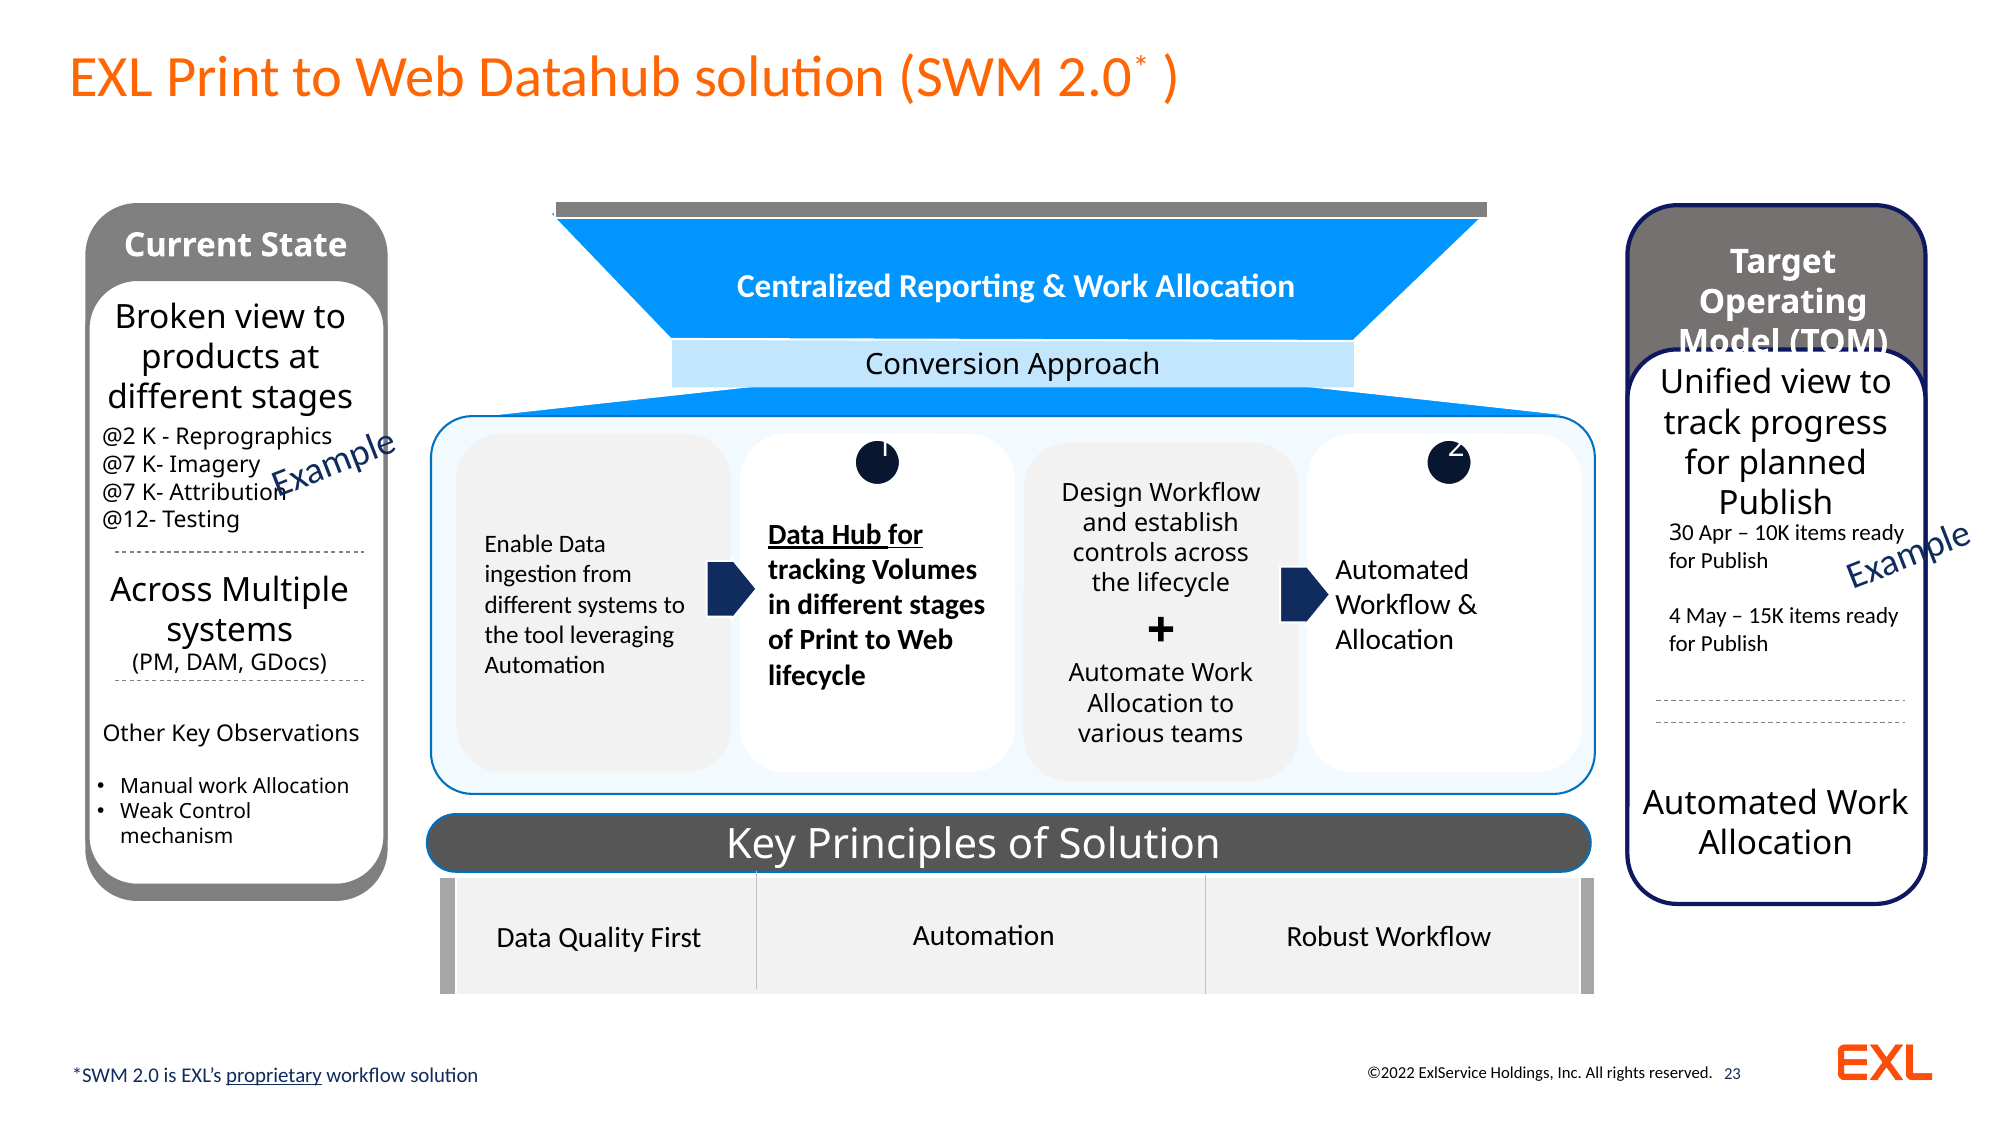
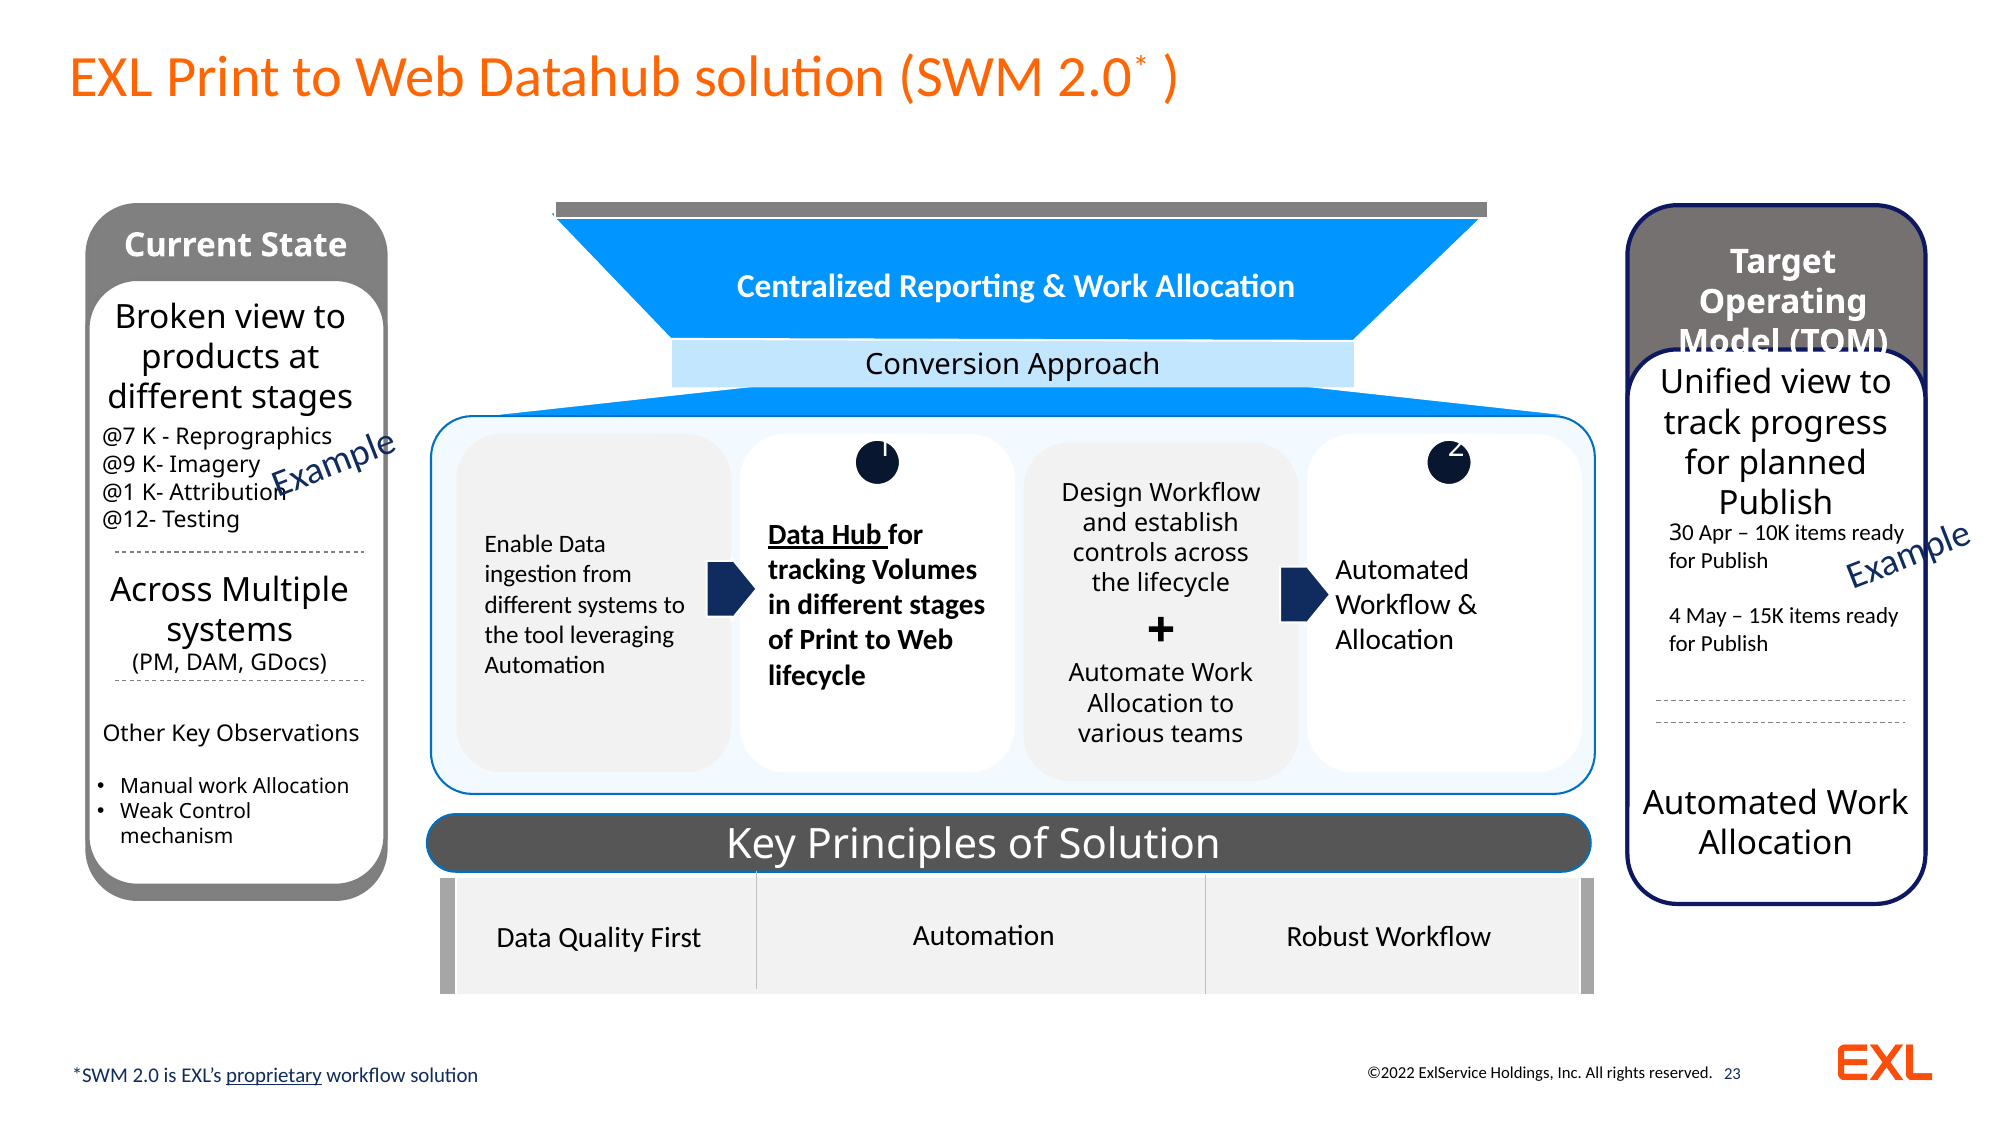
@2: @2 -> @7
@7 at (119, 465): @7 -> @9
@7 at (119, 492): @7 -> @1
for at (906, 535) underline: present -> none
